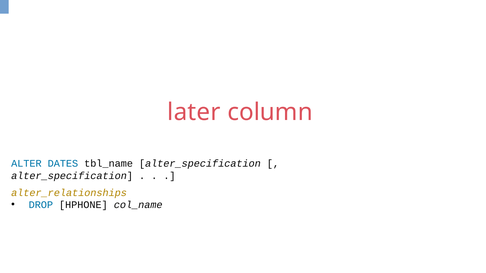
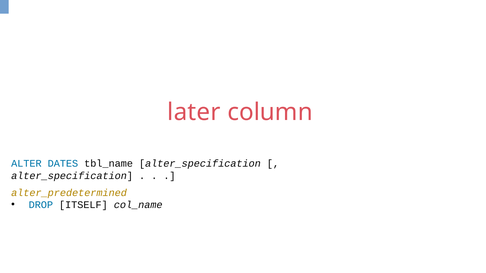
alter_relationships: alter_relationships -> alter_predetermined
HPHONE: HPHONE -> ITSELF
